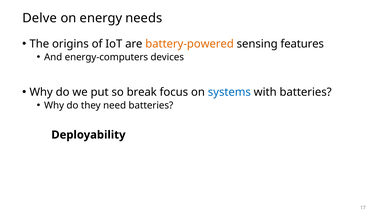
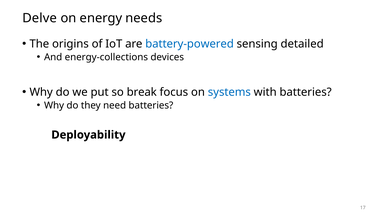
battery-powered colour: orange -> blue
features: features -> detailed
energy-computers: energy-computers -> energy-collections
